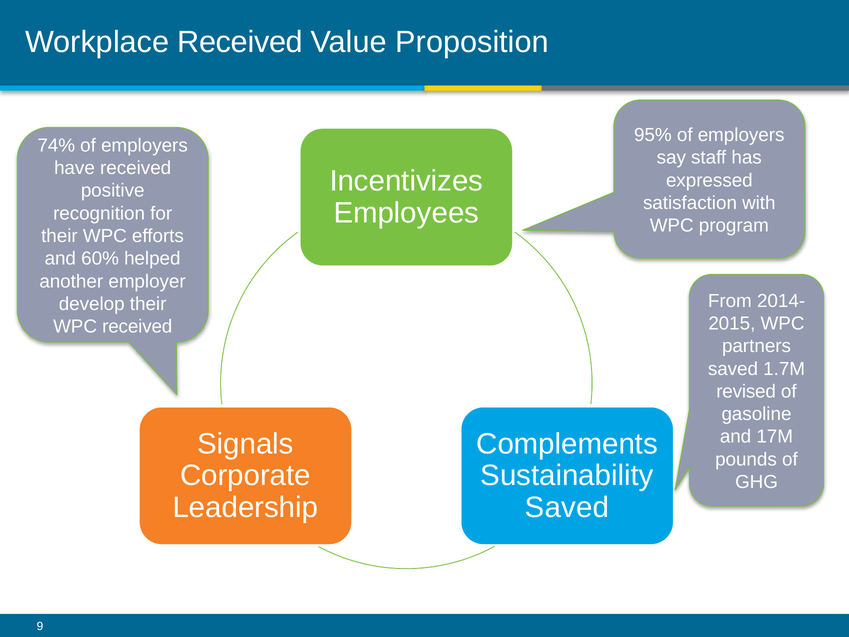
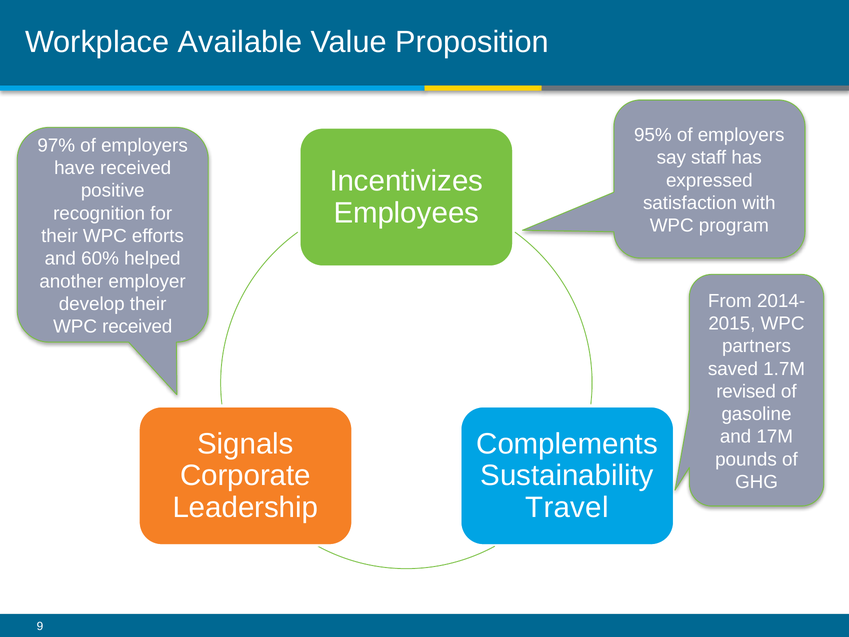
Workplace Received: Received -> Available
74%: 74% -> 97%
Saved at (567, 507): Saved -> Travel
